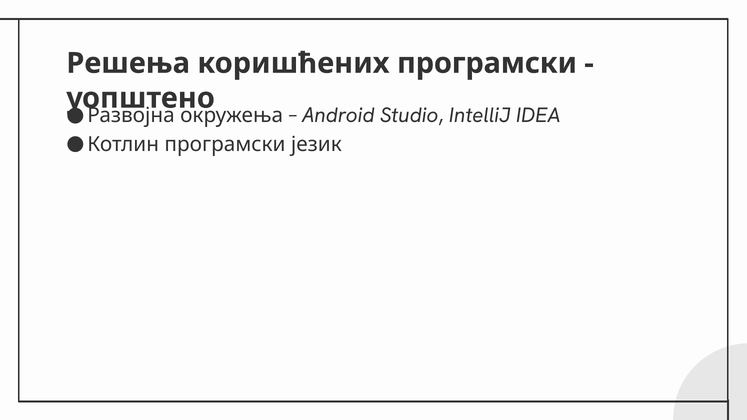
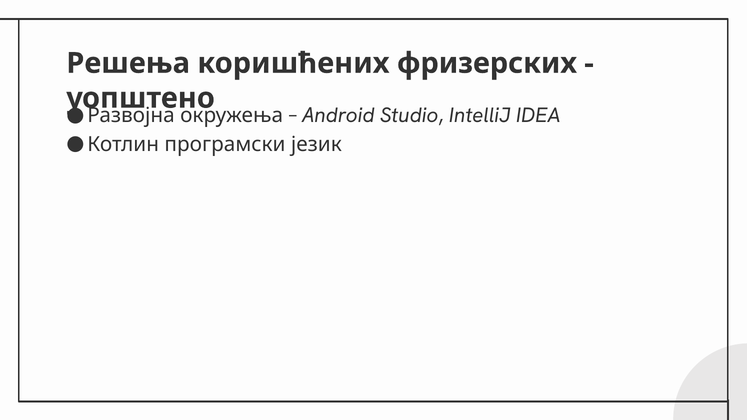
коришћених програмски: програмски -> фризерских
